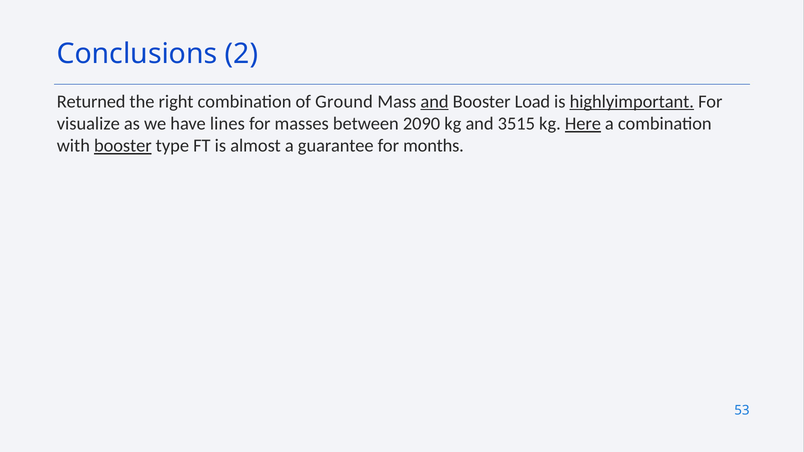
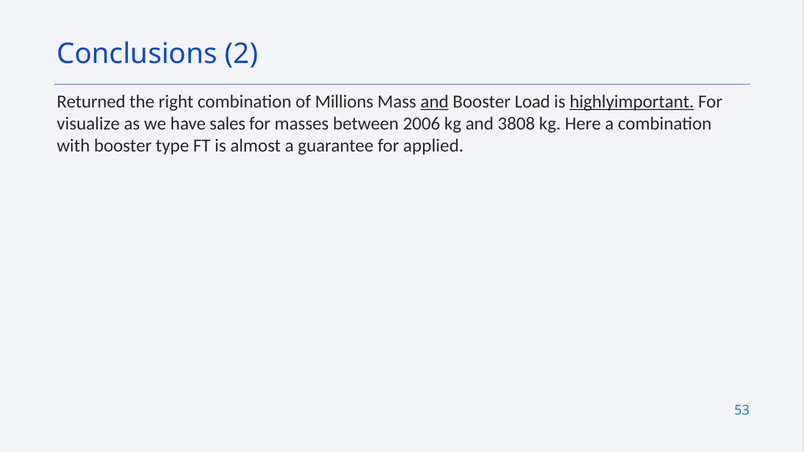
Ground: Ground -> Millions
lines: lines -> sales
2090: 2090 -> 2006
3515: 3515 -> 3808
Here underline: present -> none
booster at (123, 146) underline: present -> none
months: months -> applied
